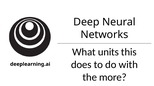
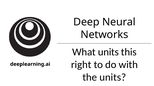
does: does -> right
the more: more -> units
